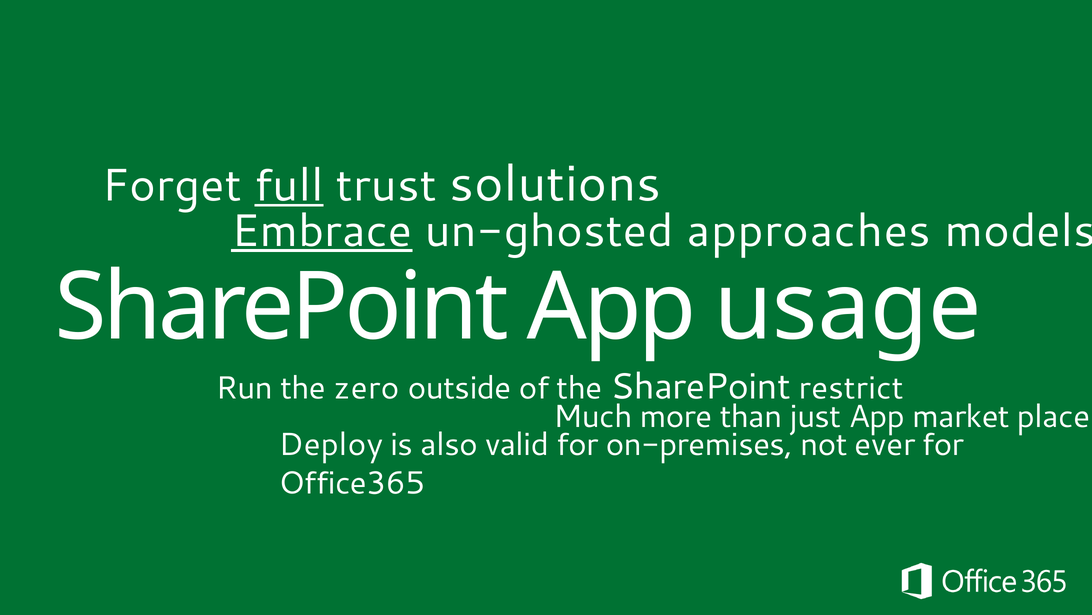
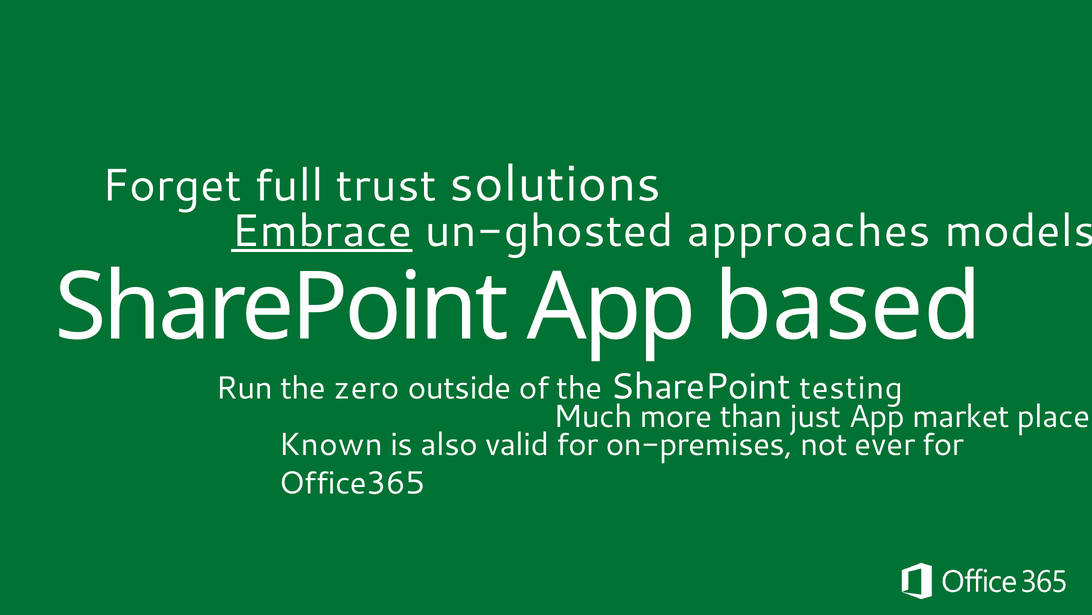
full underline: present -> none
usage: usage -> based
restrict: restrict -> testing
Deploy: Deploy -> Known
